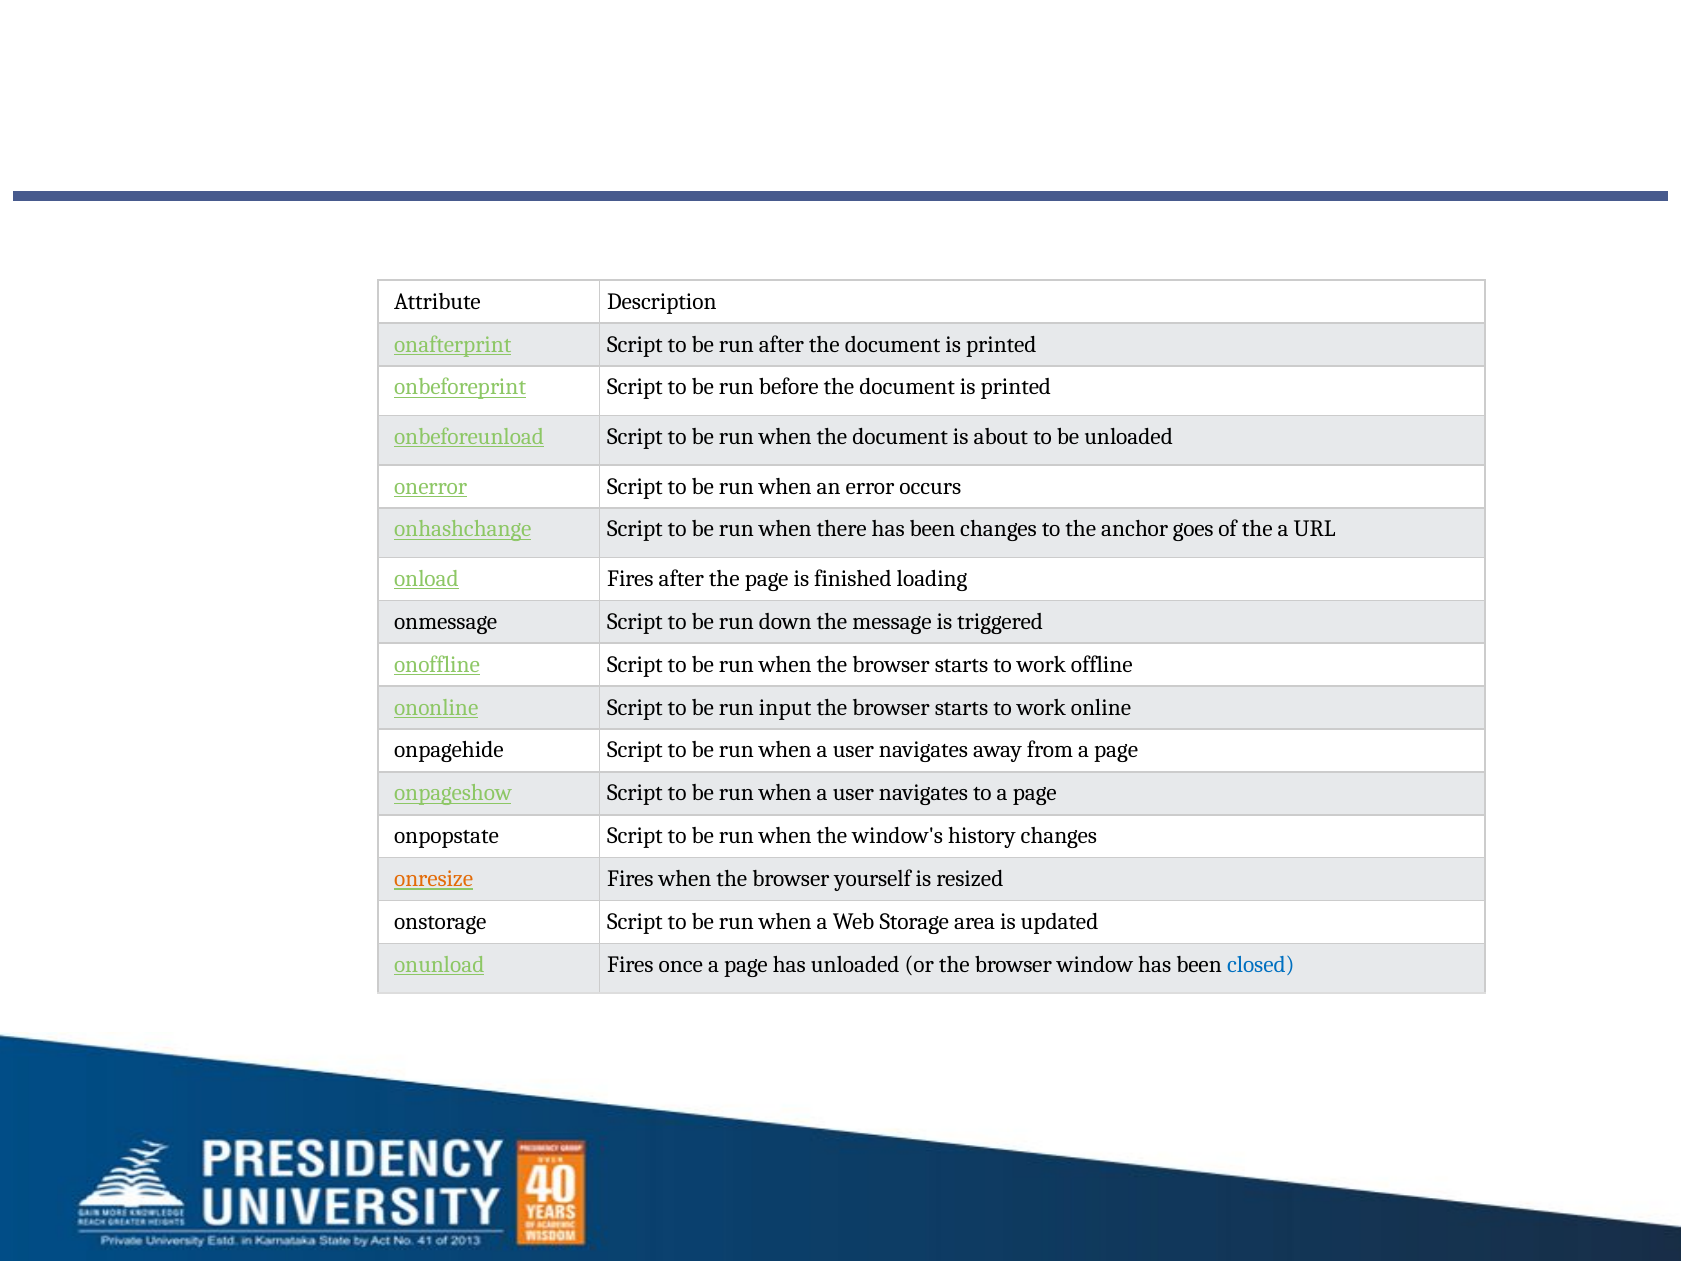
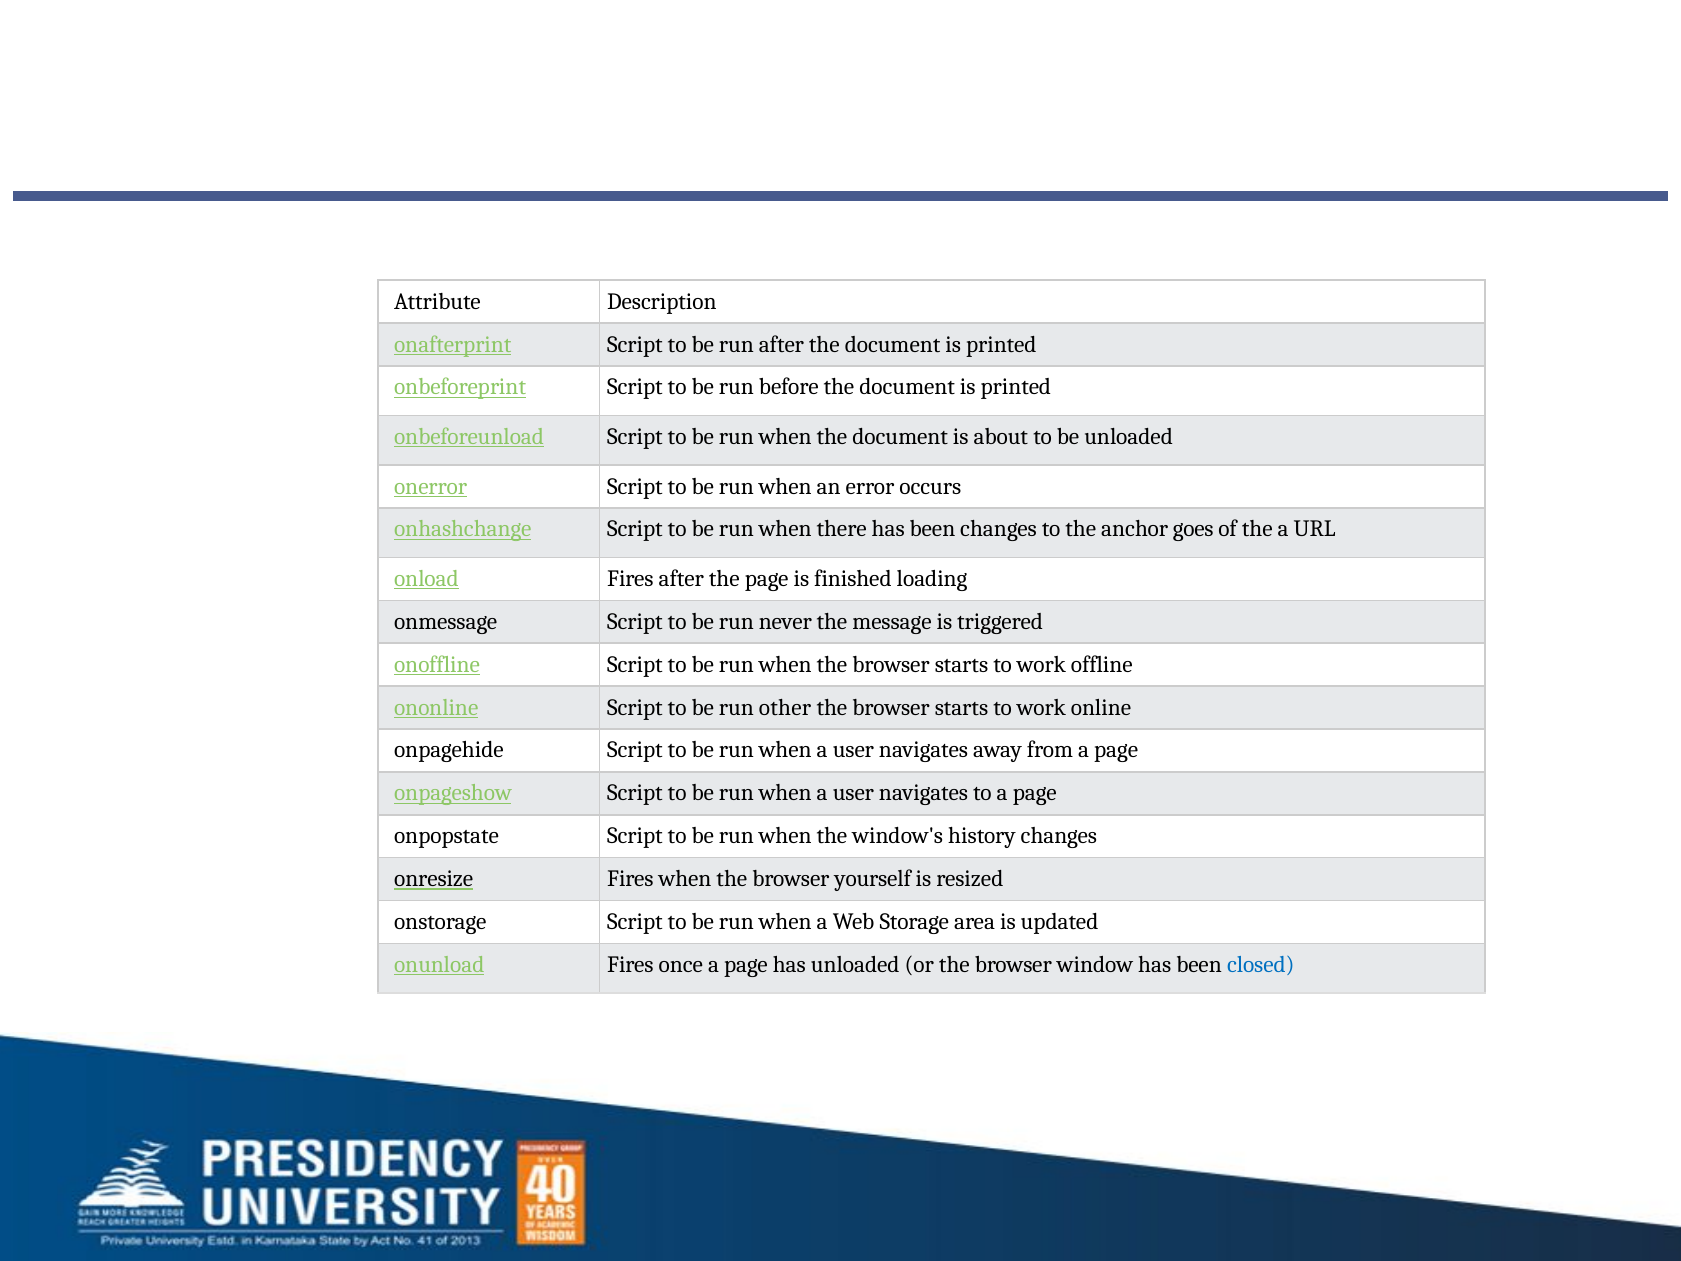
down: down -> never
input: input -> other
onresize colour: orange -> black
